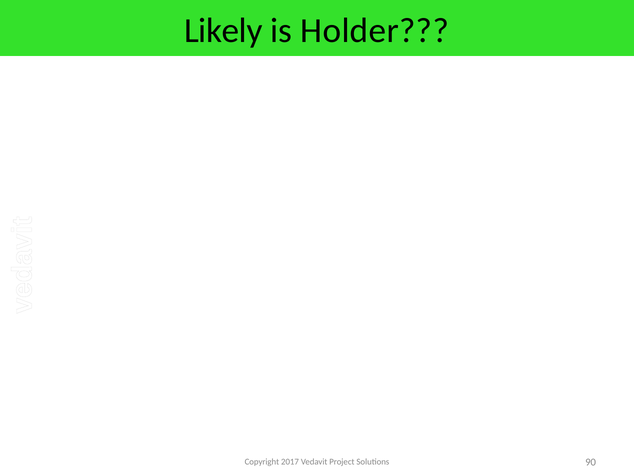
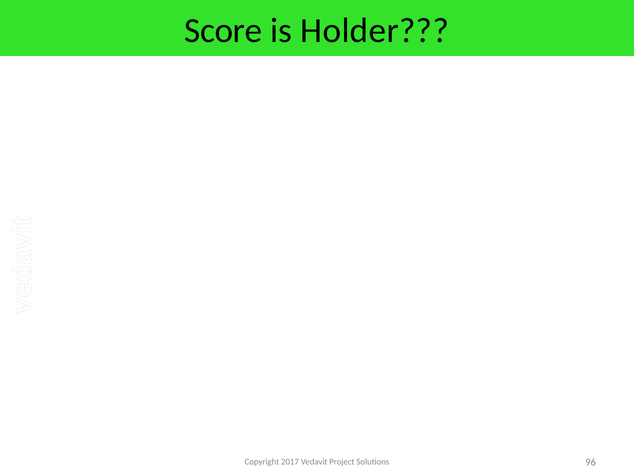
Likely: Likely -> Score
90: 90 -> 96
